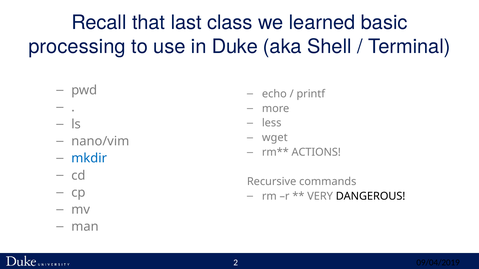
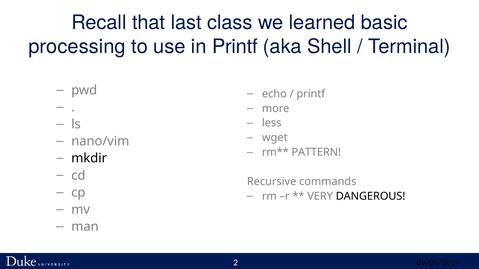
in Duke: Duke -> Printf
ACTIONS: ACTIONS -> PATTERN
mkdir colour: blue -> black
